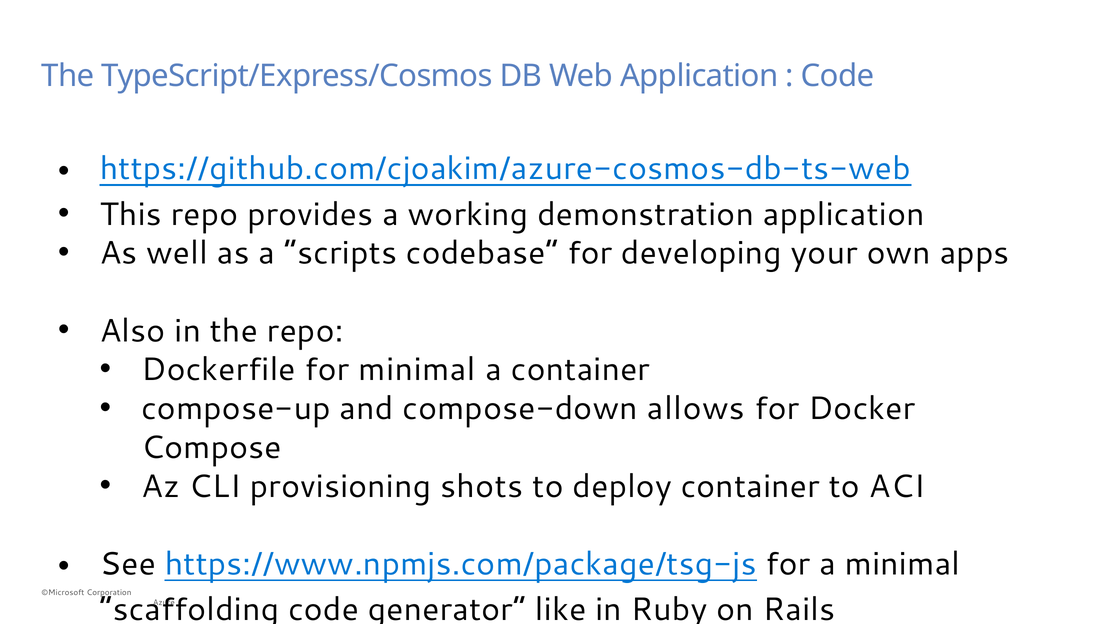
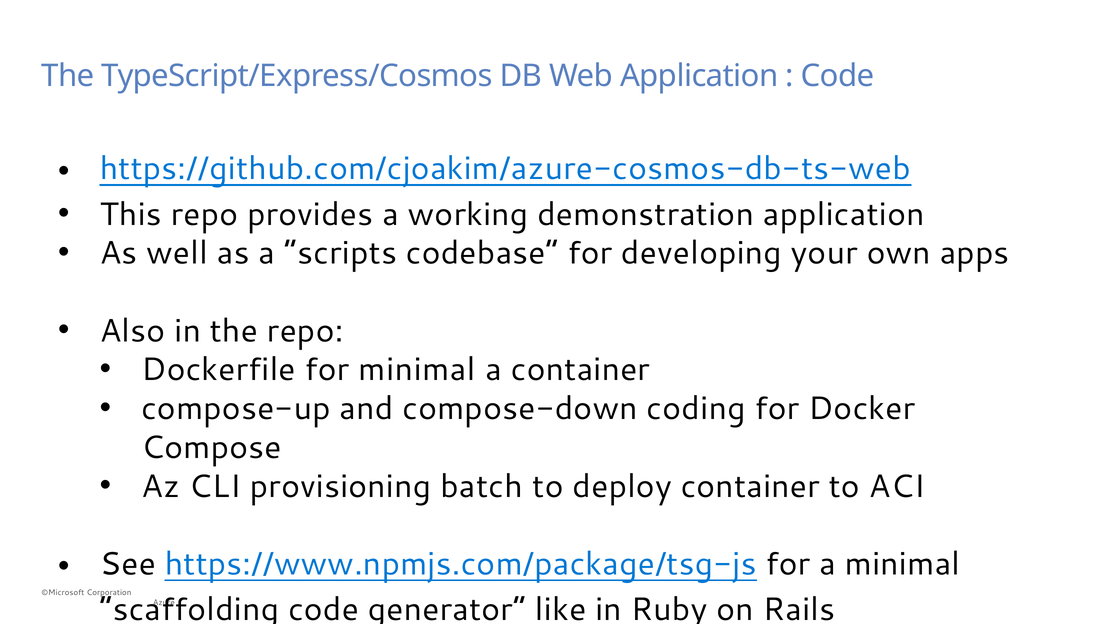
allows: allows -> coding
shots: shots -> batch
